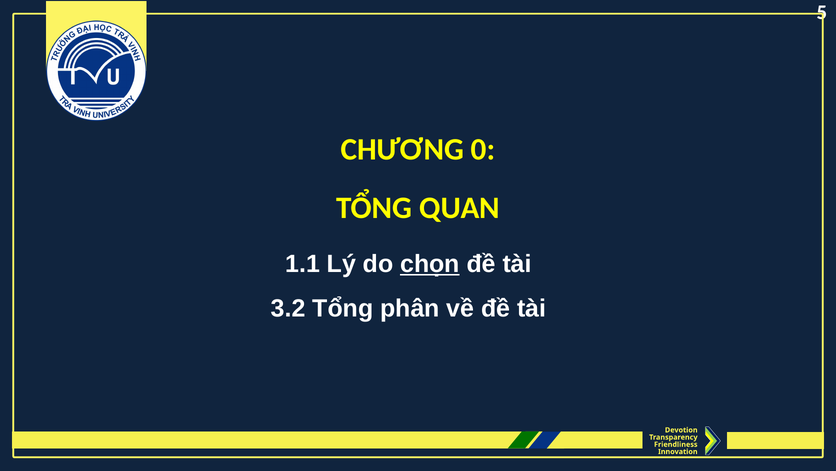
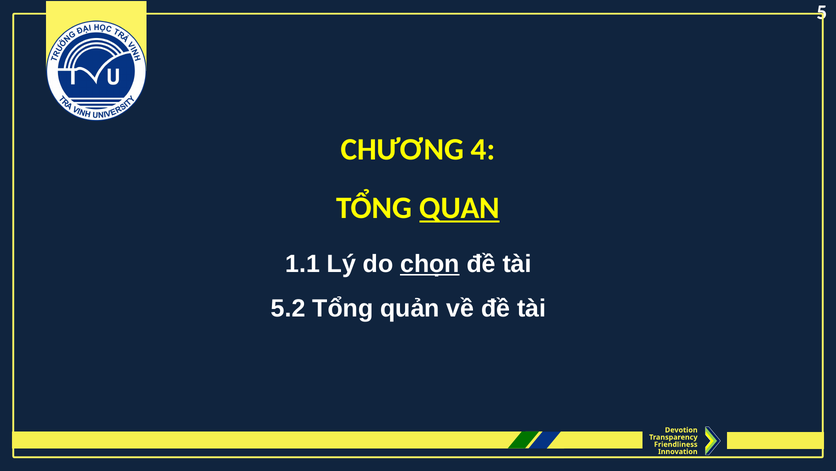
0: 0 -> 4
QUAN underline: none -> present
3.2: 3.2 -> 5.2
phân: phân -> quản
